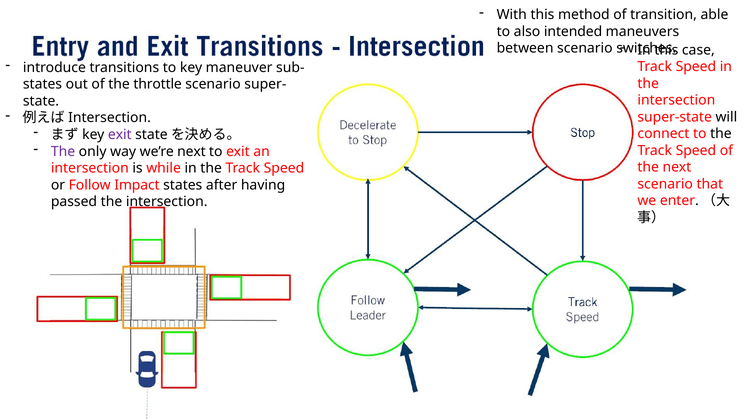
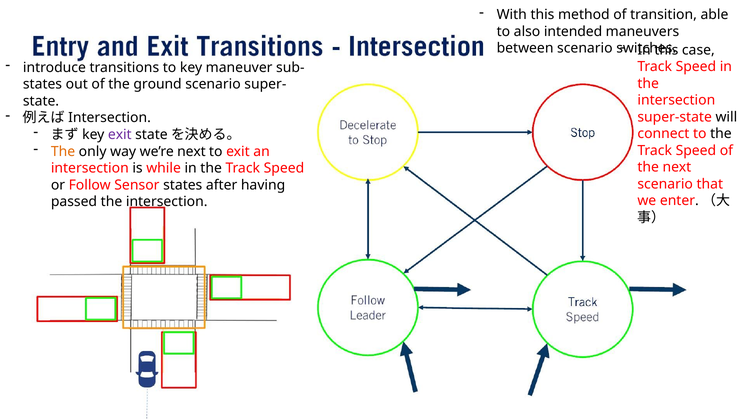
throttle: throttle -> ground
The at (63, 151) colour: purple -> orange
Impact: Impact -> Sensor
